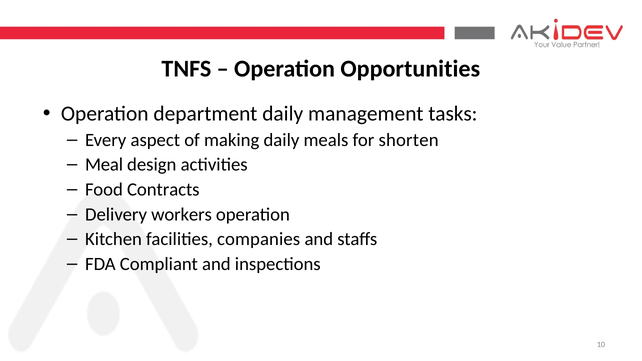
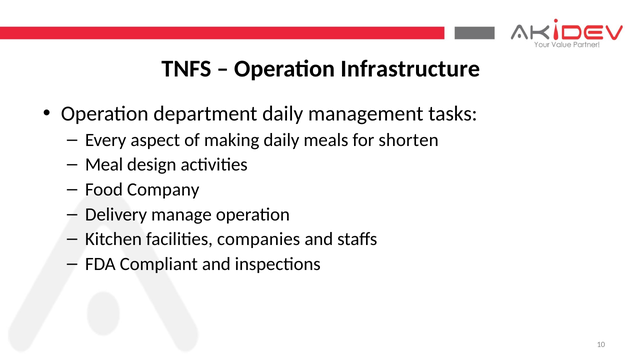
Opportunities: Opportunities -> Infrastructure
Contracts: Contracts -> Company
workers: workers -> manage
